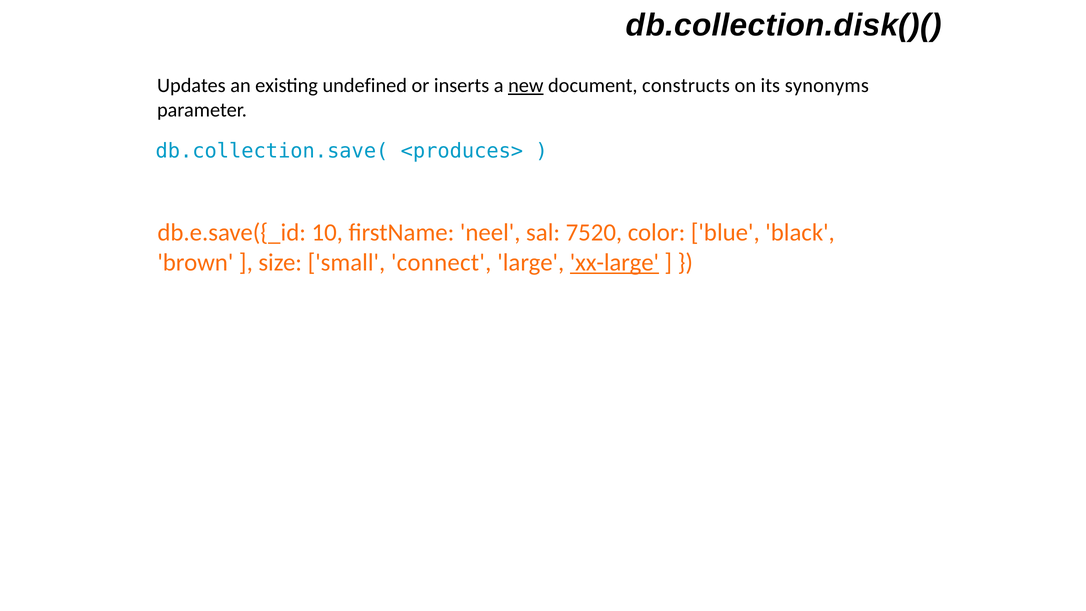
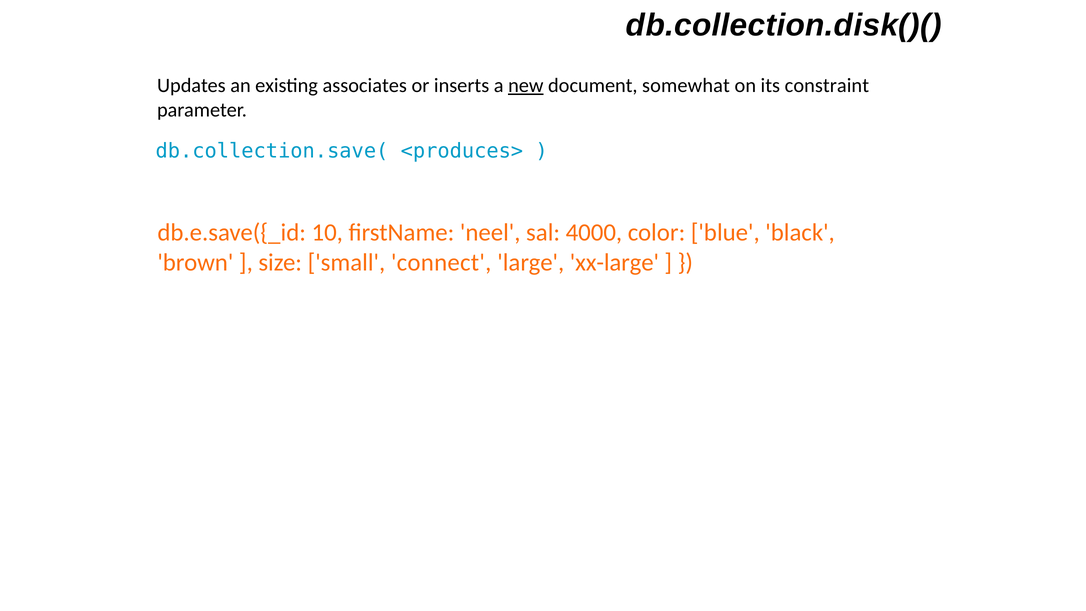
undefined: undefined -> associates
constructs: constructs -> somewhat
synonyms: synonyms -> constraint
7520: 7520 -> 4000
xx-large underline: present -> none
